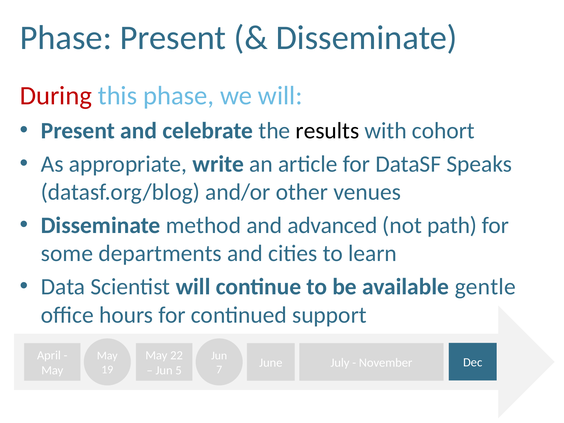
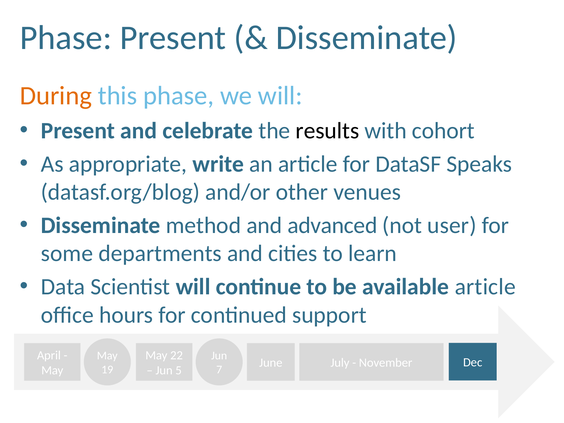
During colour: red -> orange
path: path -> user
available gentle: gentle -> article
